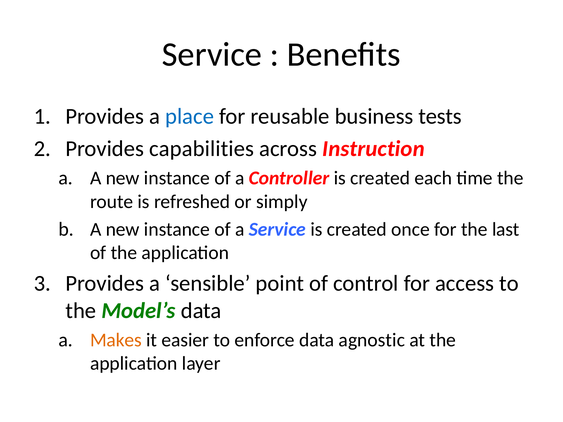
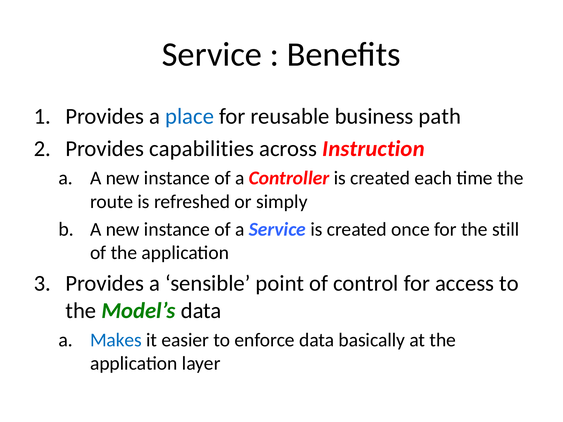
tests: tests -> path
last: last -> still
Makes colour: orange -> blue
agnostic: agnostic -> basically
